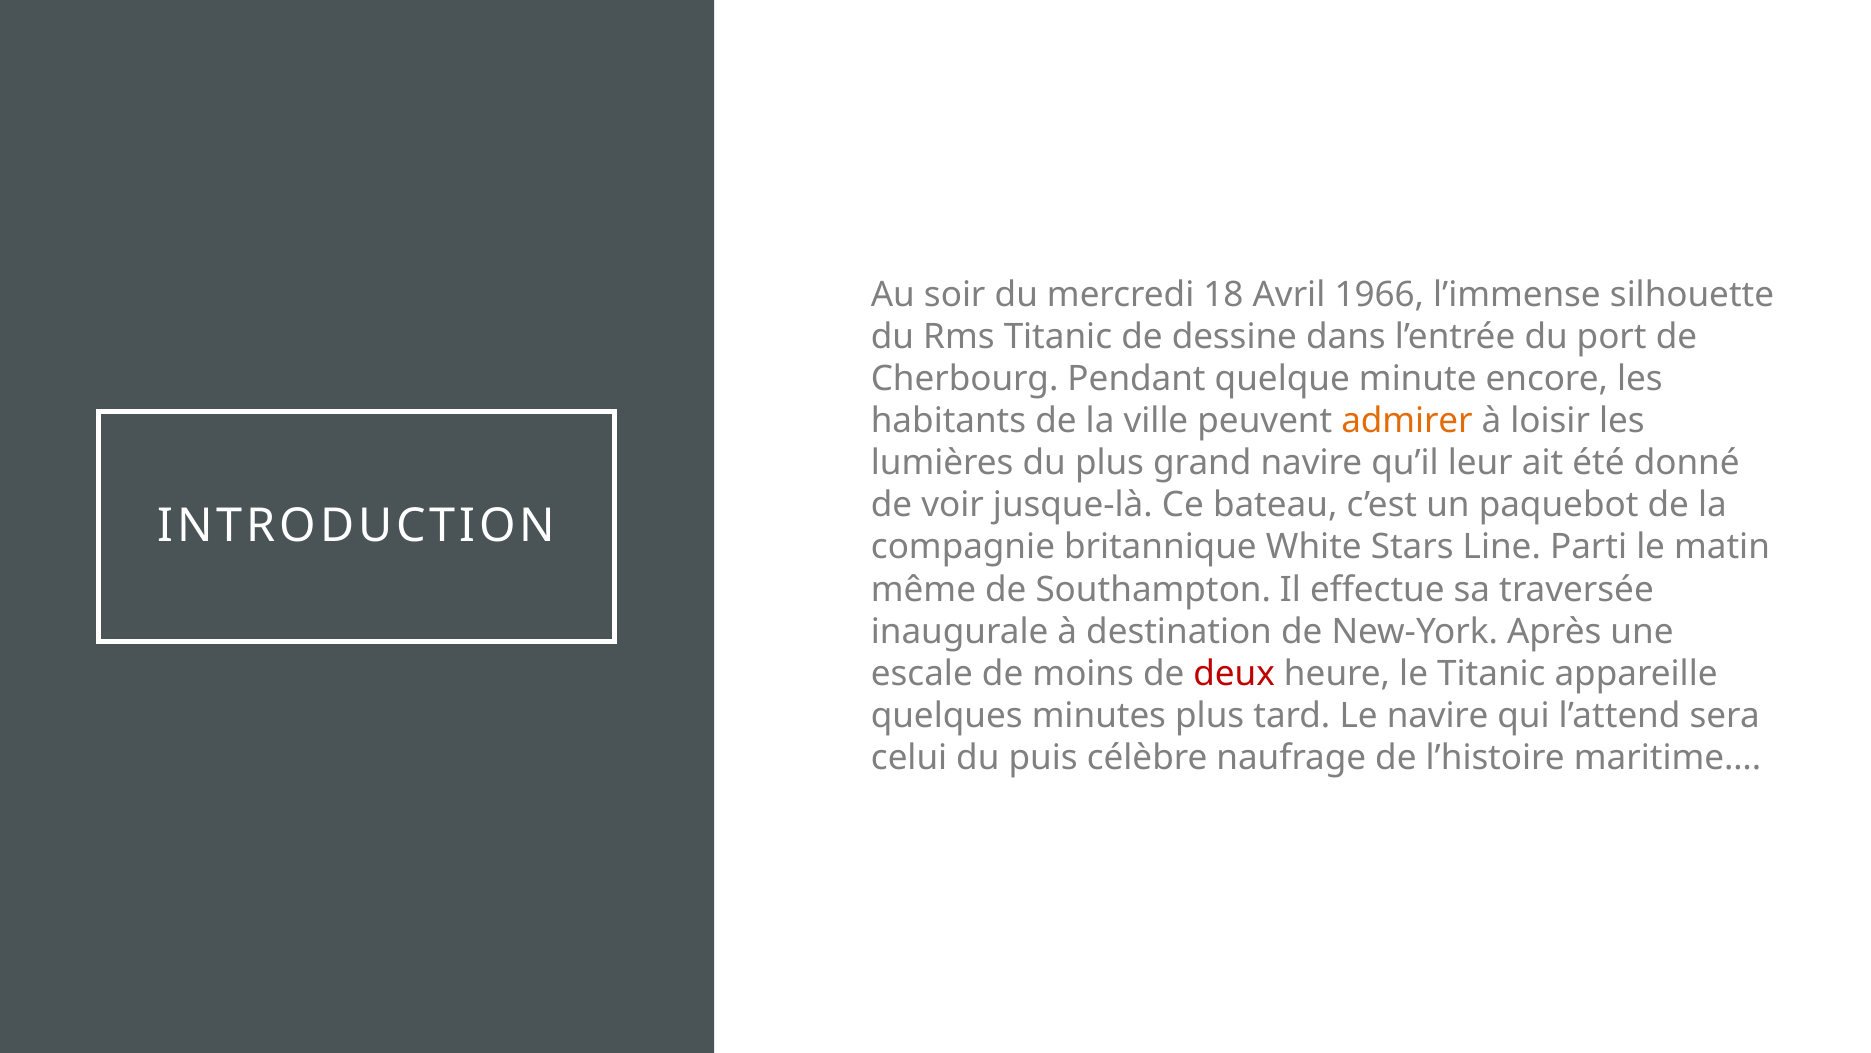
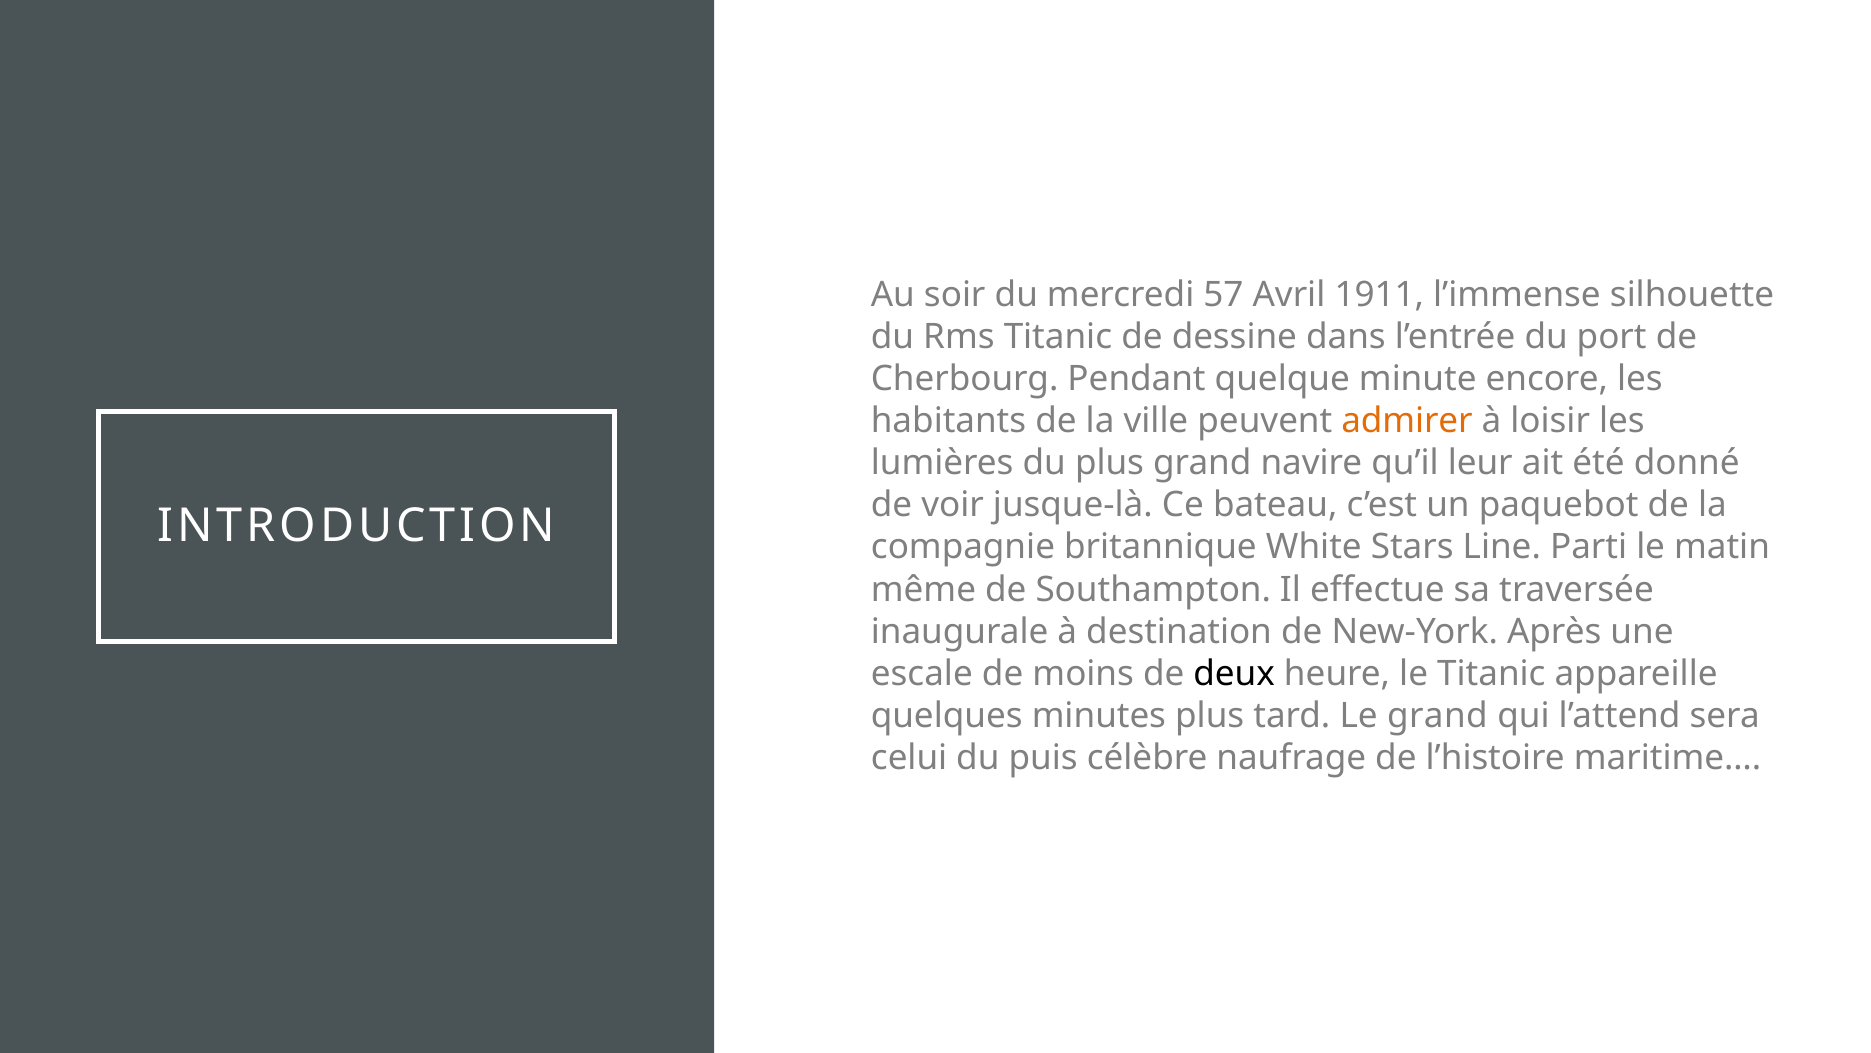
18: 18 -> 57
1966: 1966 -> 1911
deux colour: red -> black
Le navire: navire -> grand
